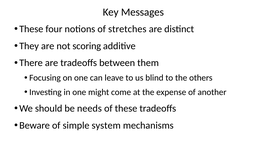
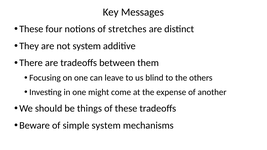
not scoring: scoring -> system
needs: needs -> things
